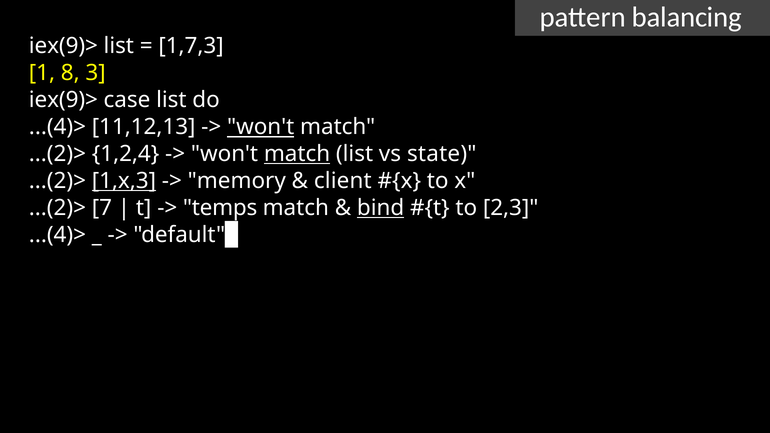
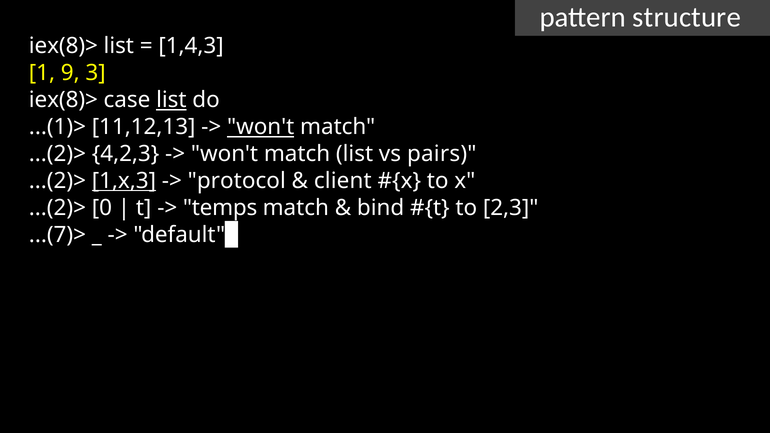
balancing: balancing -> structure
iex(9)> at (63, 46): iex(9)> -> iex(8)>
1,7,3: 1,7,3 -> 1,4,3
8: 8 -> 9
iex(9)> at (63, 100): iex(9)> -> iex(8)>
list at (171, 100) underline: none -> present
...(4)> at (57, 127): ...(4)> -> ...(1)>
1,2,4: 1,2,4 -> 4,2,3
match at (297, 154) underline: present -> none
state: state -> pairs
memory: memory -> protocol
7: 7 -> 0
bind underline: present -> none
...(4)> at (57, 235): ...(4)> -> ...(7)>
